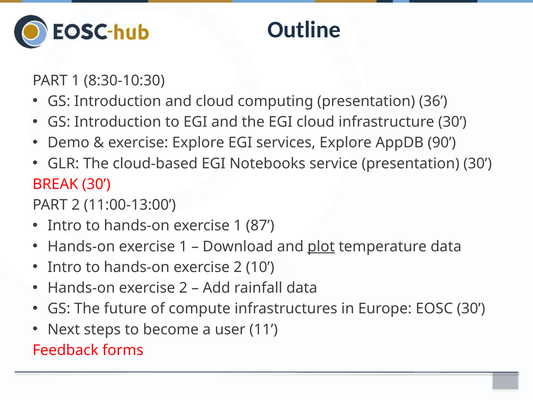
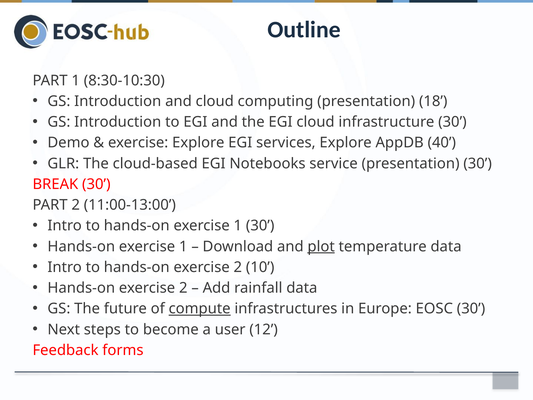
36: 36 -> 18
90: 90 -> 40
1 87: 87 -> 30
compute underline: none -> present
11: 11 -> 12
